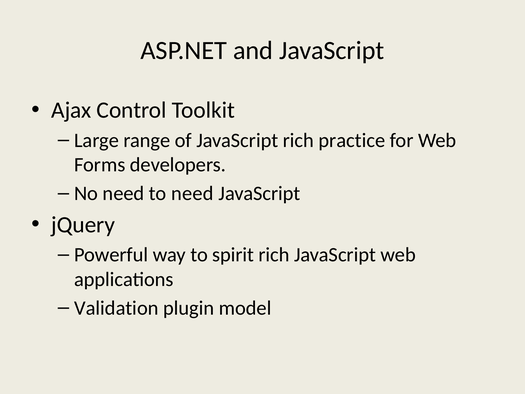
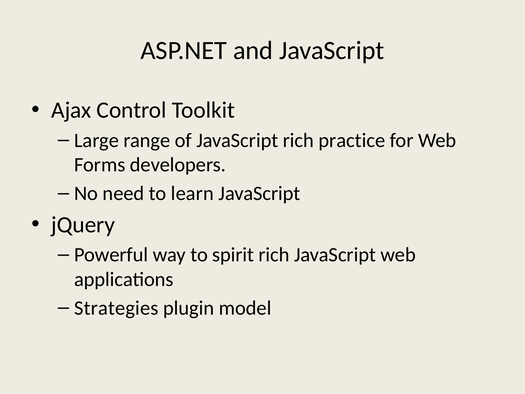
to need: need -> learn
Validation: Validation -> Strategies
